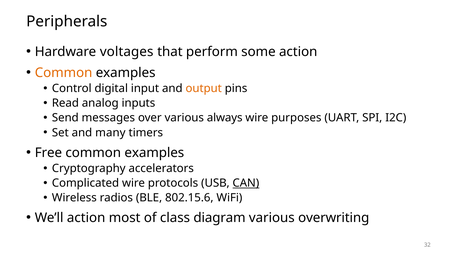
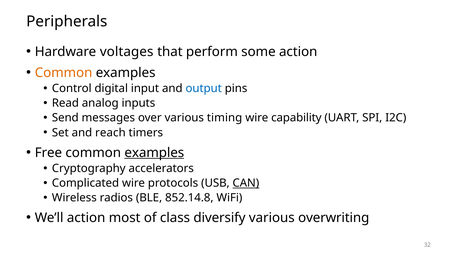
output colour: orange -> blue
always: always -> timing
purposes: purposes -> capability
many: many -> reach
examples at (154, 153) underline: none -> present
802.15.6: 802.15.6 -> 852.14.8
diagram: diagram -> diversify
